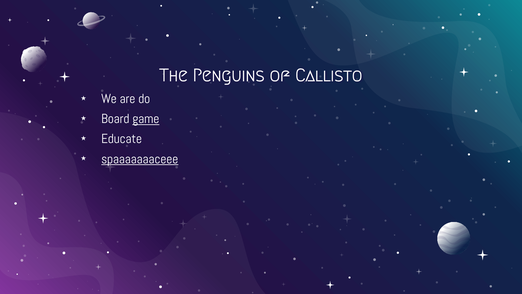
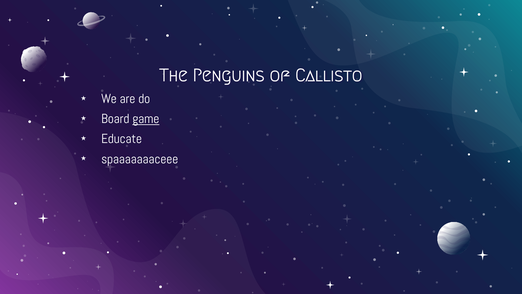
spaaaaaaaceee underline: present -> none
